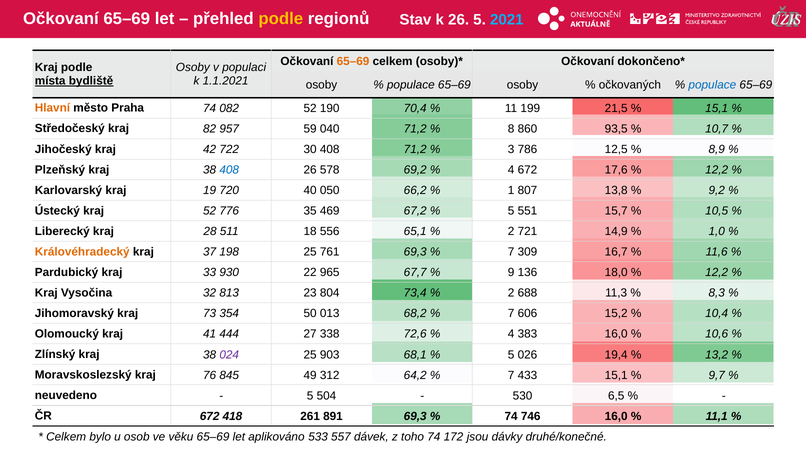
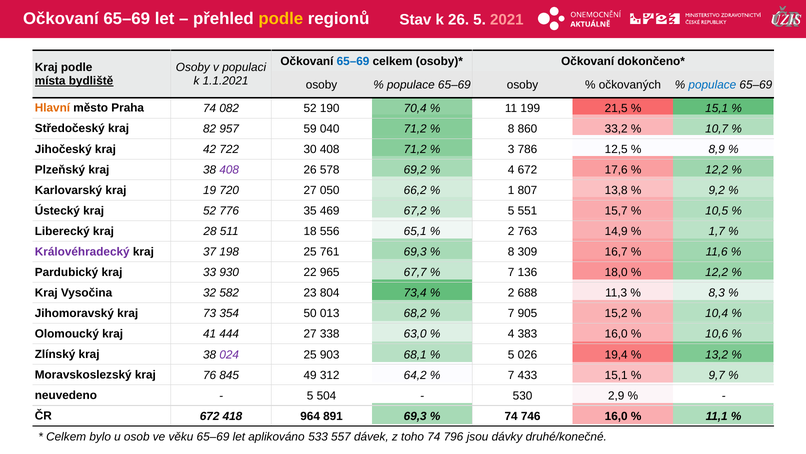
2021 colour: light blue -> pink
65–69 at (353, 61) colour: orange -> blue
93,5: 93,5 -> 33,2
408 at (229, 170) colour: blue -> purple
720 40: 40 -> 27
721: 721 -> 763
1,0: 1,0 -> 1,7
Královéhradecký colour: orange -> purple
7 at (511, 252): 7 -> 8
9 at (511, 272): 9 -> 7
813: 813 -> 582
606: 606 -> 905
72,6: 72,6 -> 63,0
6,5: 6,5 -> 2,9
261: 261 -> 964
172: 172 -> 796
